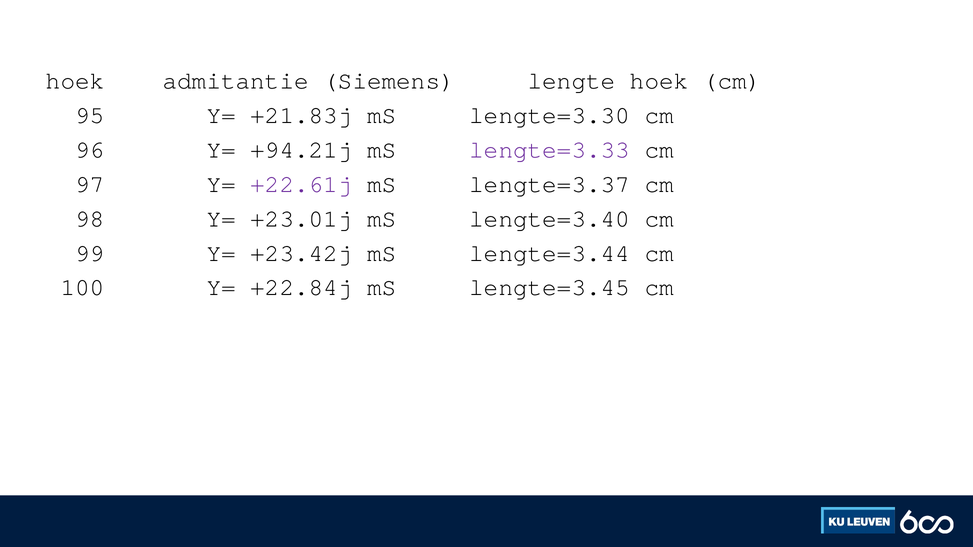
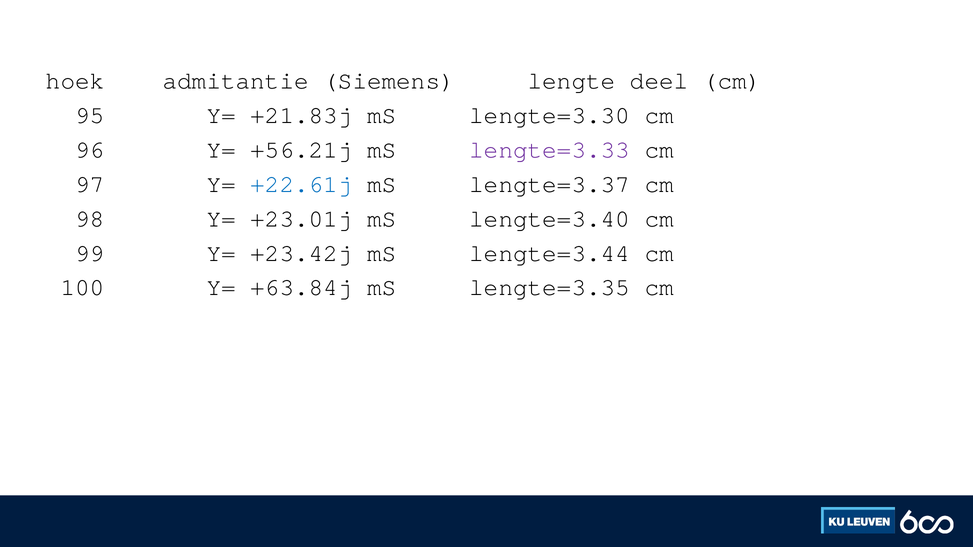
lengte hoek: hoek -> deel
+94.21j: +94.21j -> +56.21j
+22.61j colour: purple -> blue
+22.84j: +22.84j -> +63.84j
lengte=3.45: lengte=3.45 -> lengte=3.35
